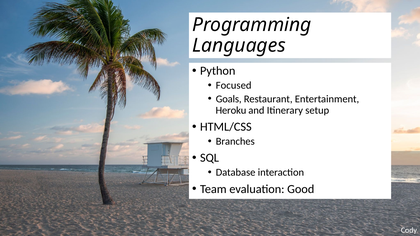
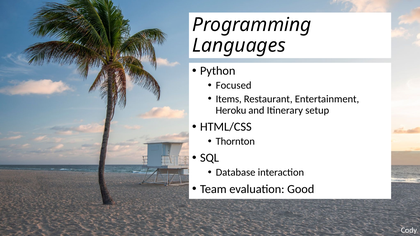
Goals: Goals -> Items
Branches: Branches -> Thornton
